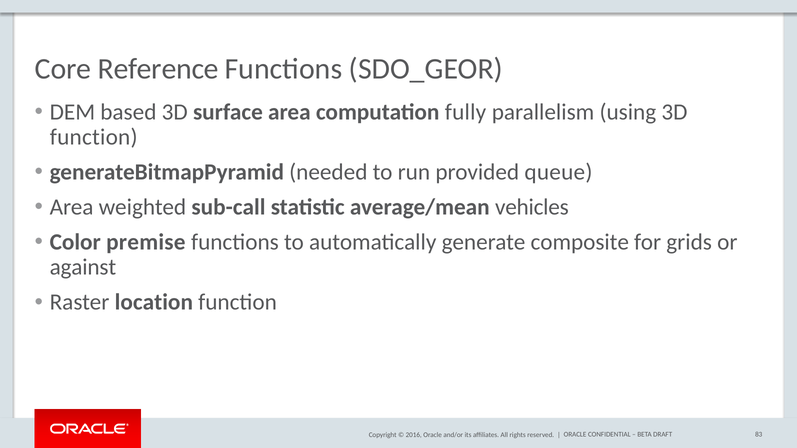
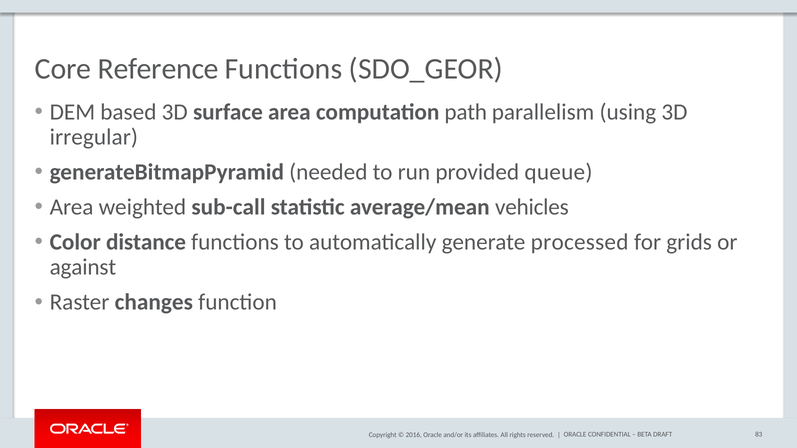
fully: fully -> path
function at (94, 137): function -> irregular
premise: premise -> distance
composite: composite -> processed
location: location -> changes
